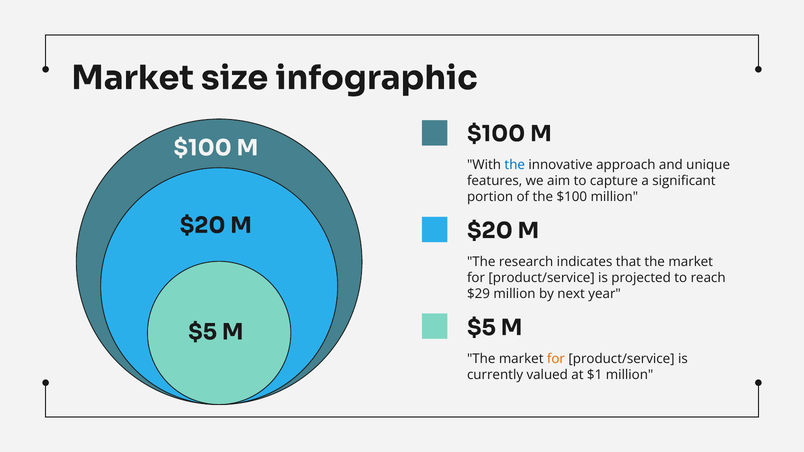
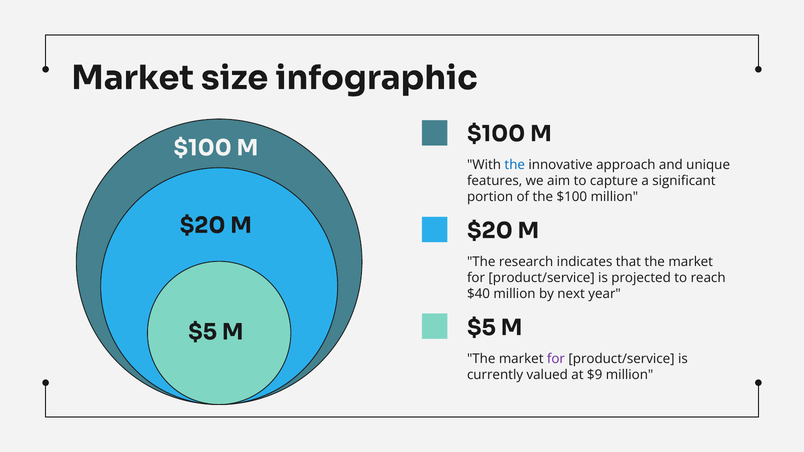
$29: $29 -> $40
for at (556, 359) colour: orange -> purple
$1: $1 -> $9
